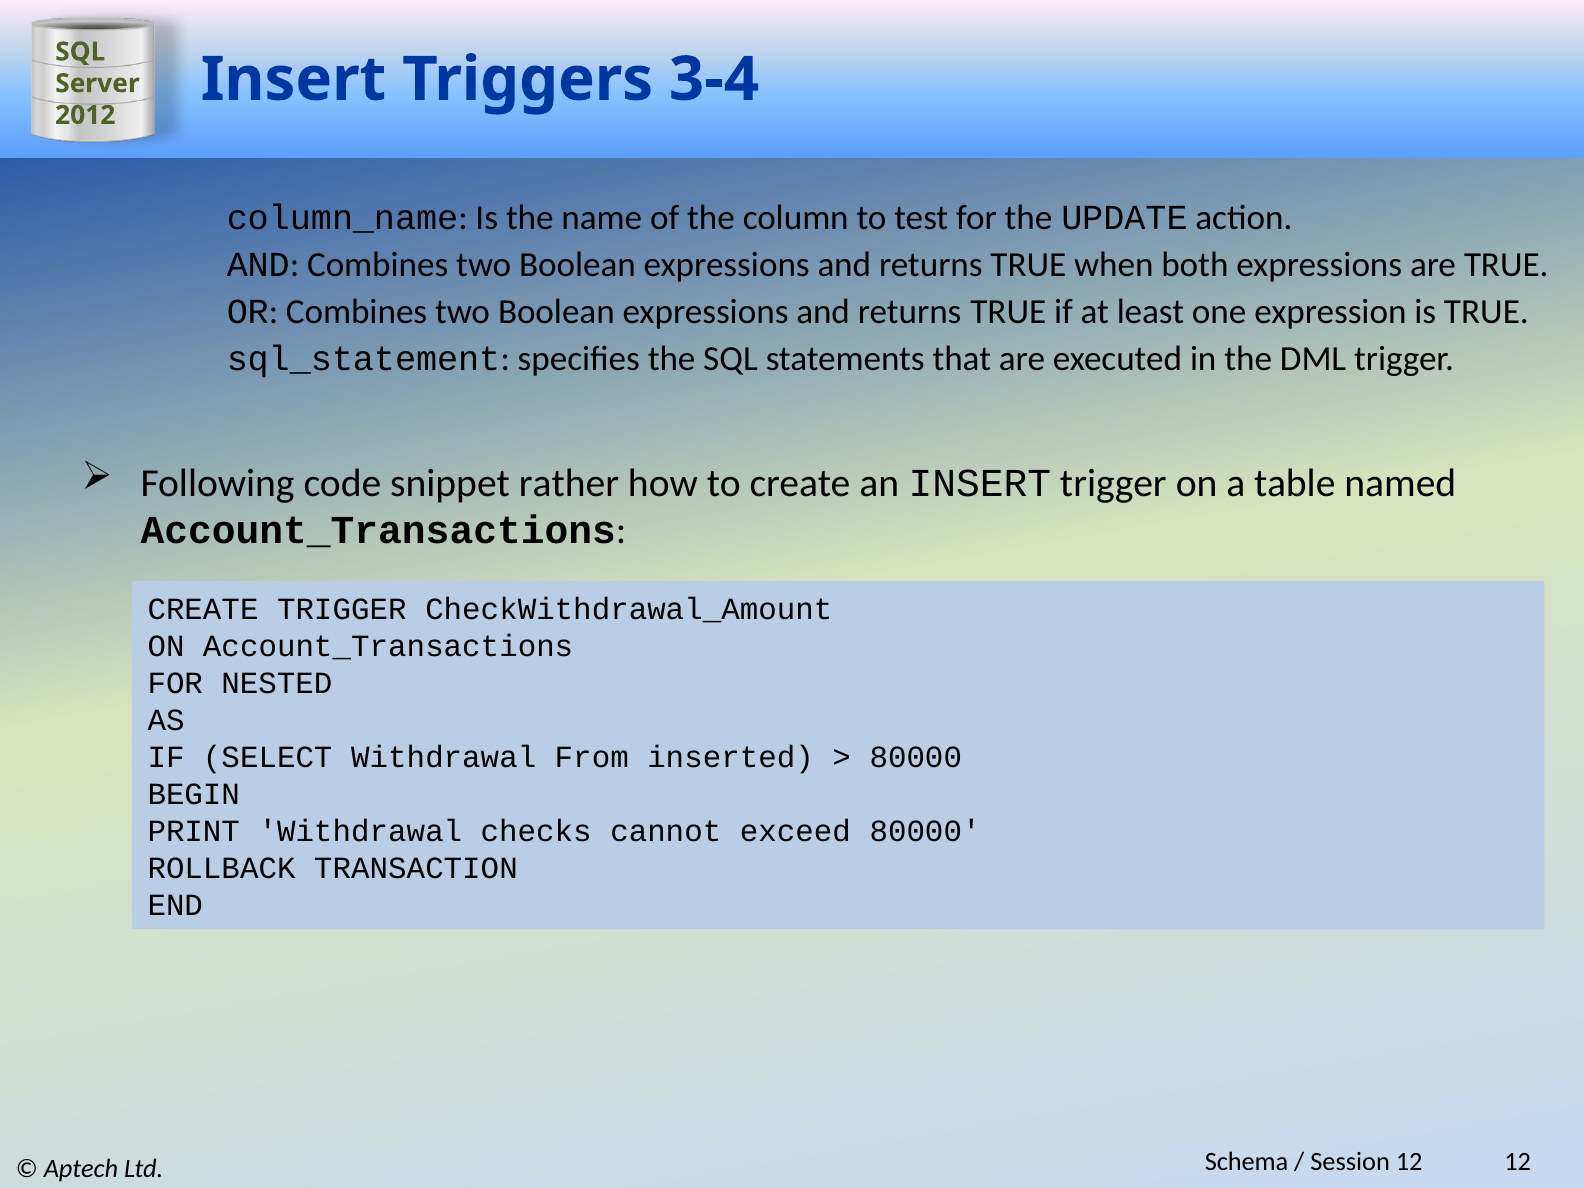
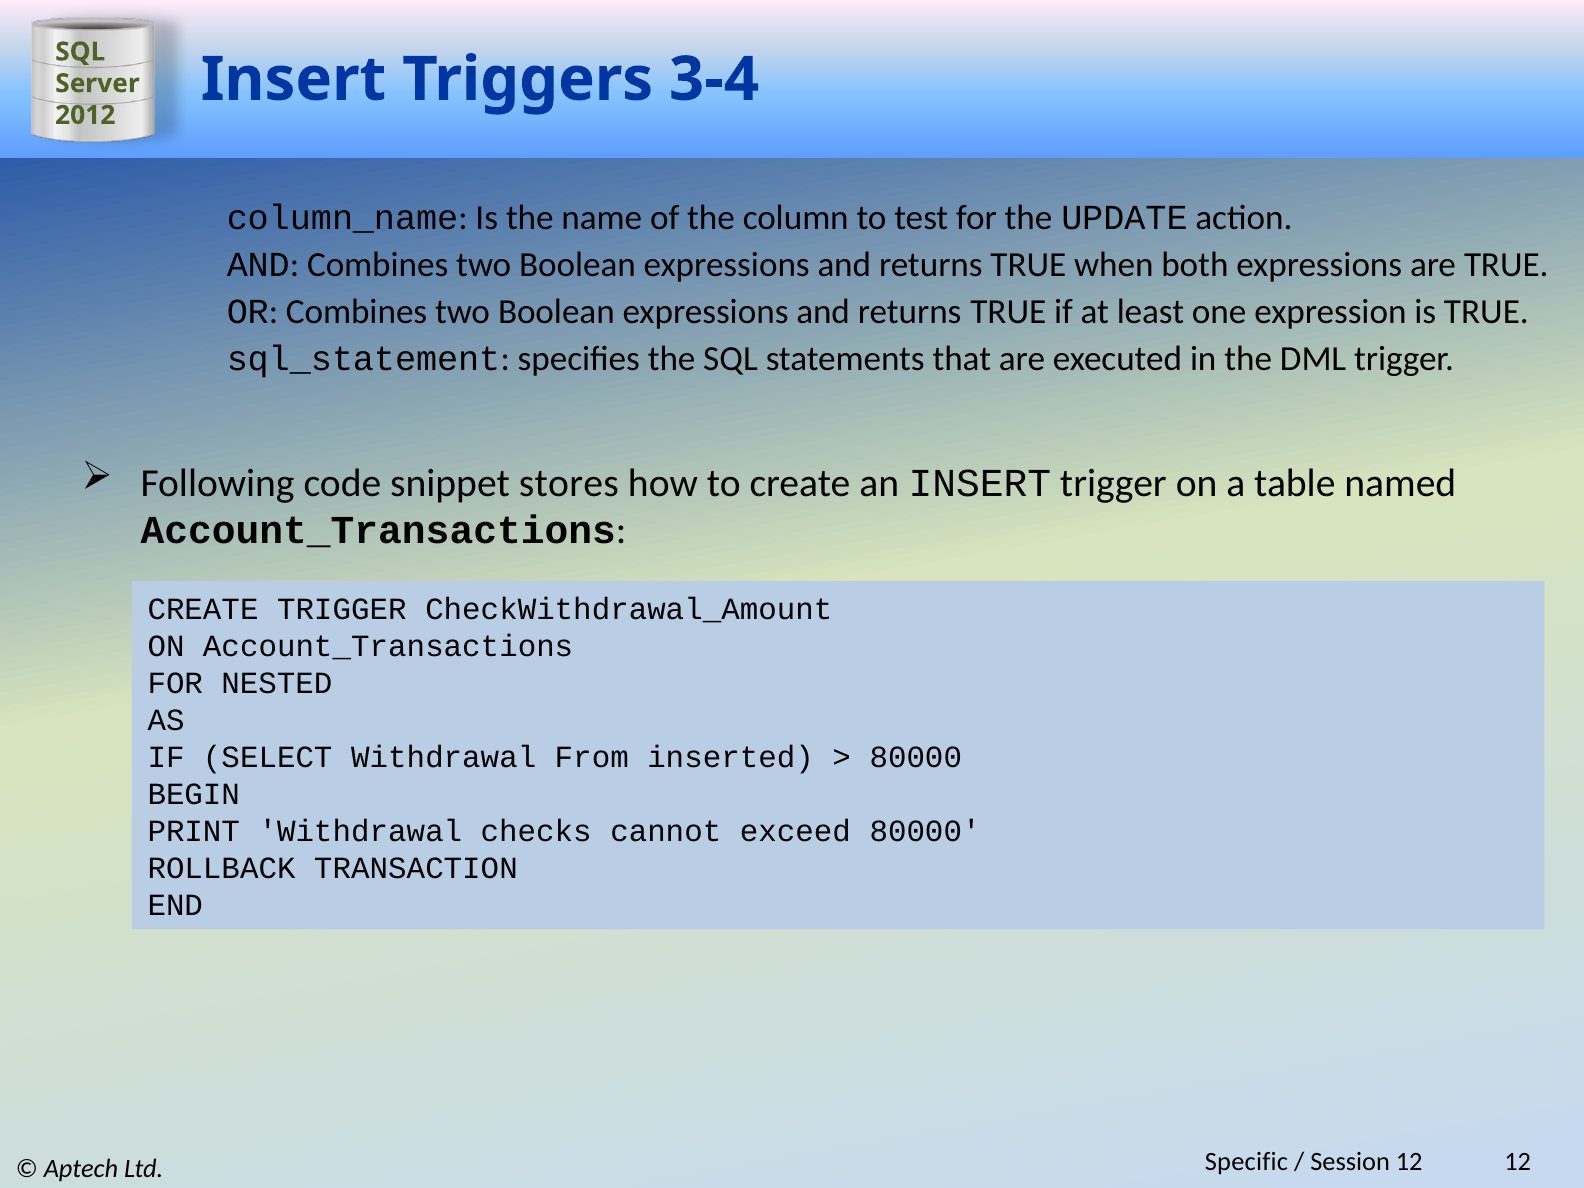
rather: rather -> stores
Schema: Schema -> Specific
